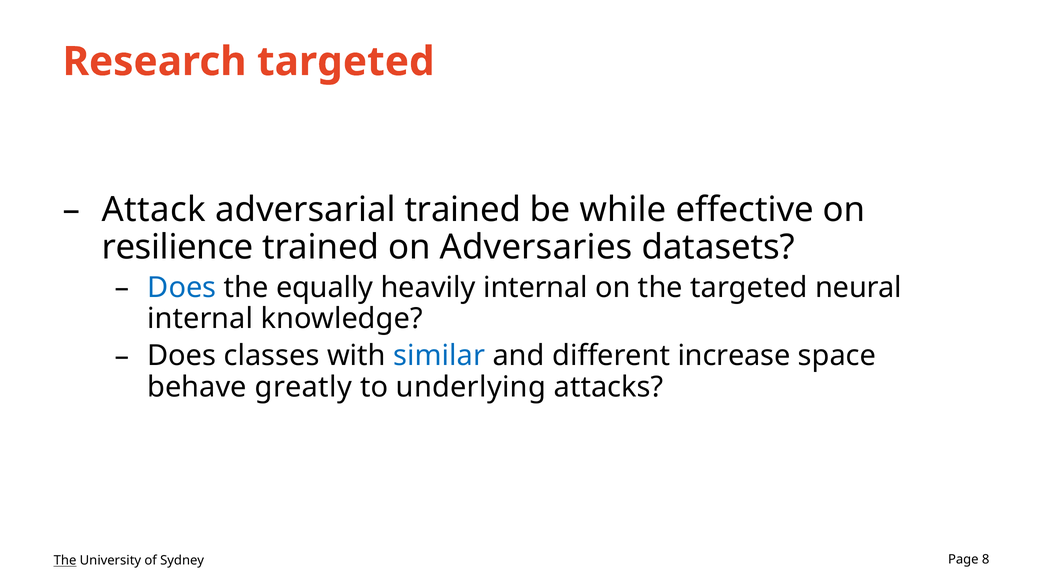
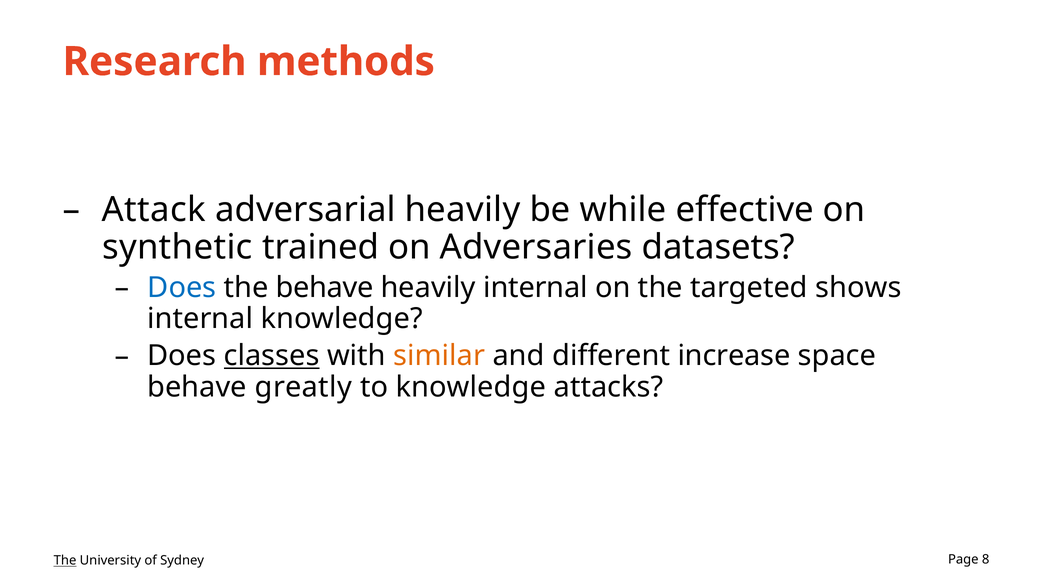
Research targeted: targeted -> methods
adversarial trained: trained -> heavily
resilience: resilience -> synthetic
the equally: equally -> behave
neural: neural -> shows
classes underline: none -> present
similar colour: blue -> orange
to underlying: underlying -> knowledge
